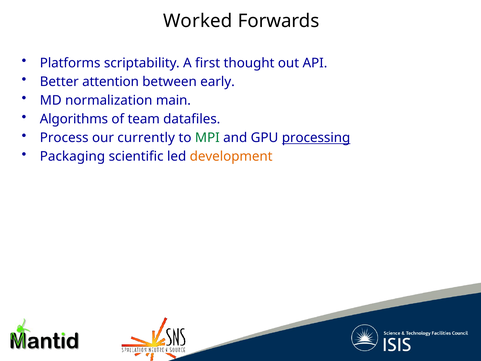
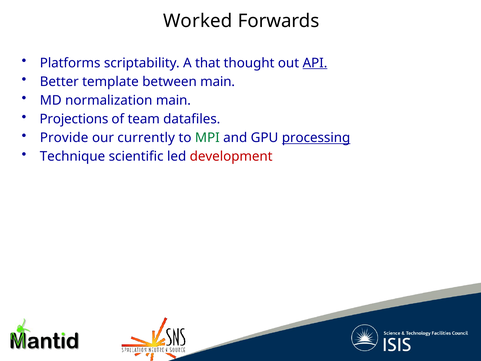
first: first -> that
API underline: none -> present
attention: attention -> template
between early: early -> main
Algorithms: Algorithms -> Projections
Process: Process -> Provide
Packaging: Packaging -> Technique
development colour: orange -> red
